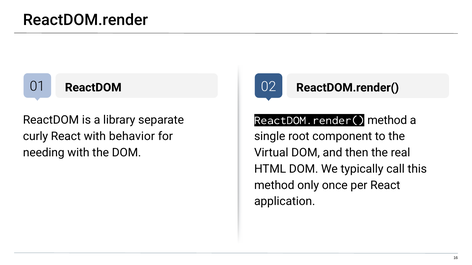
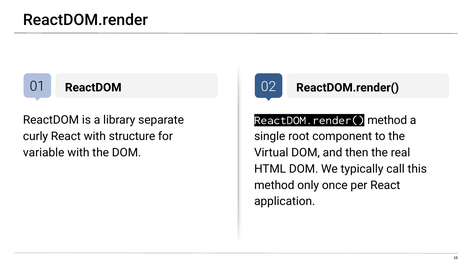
behavior: behavior -> structure
needing: needing -> variable
